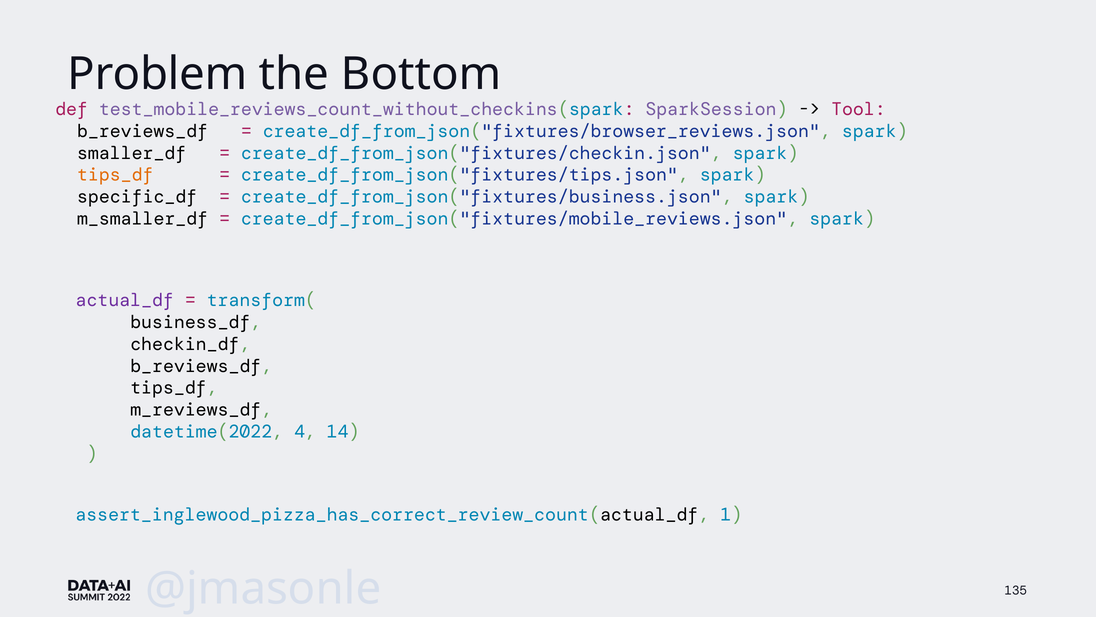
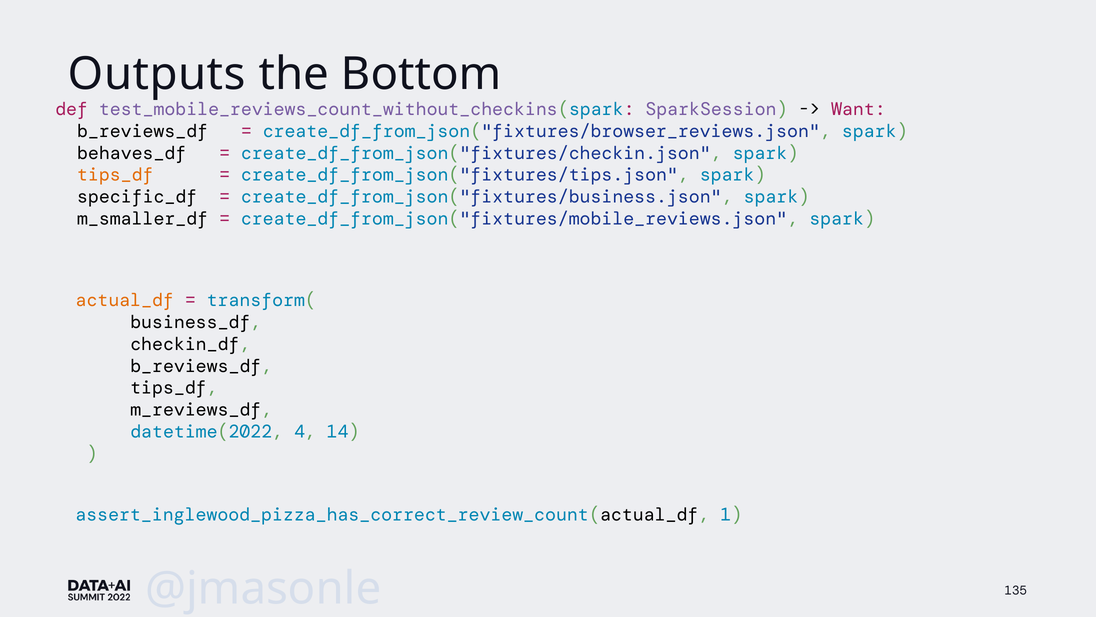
Problem: Problem -> Outputs
Tool: Tool -> Want
smaller_df: smaller_df -> behaves_df
actual_df colour: purple -> orange
